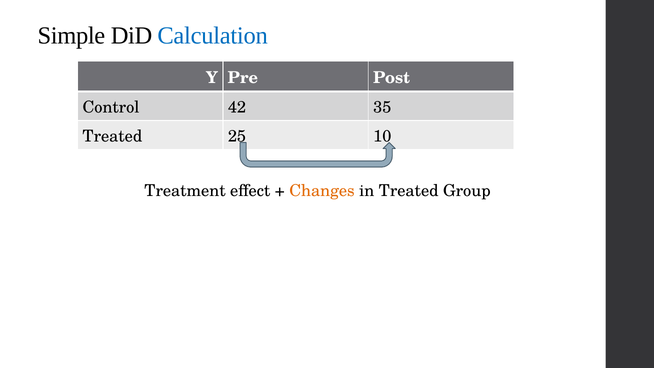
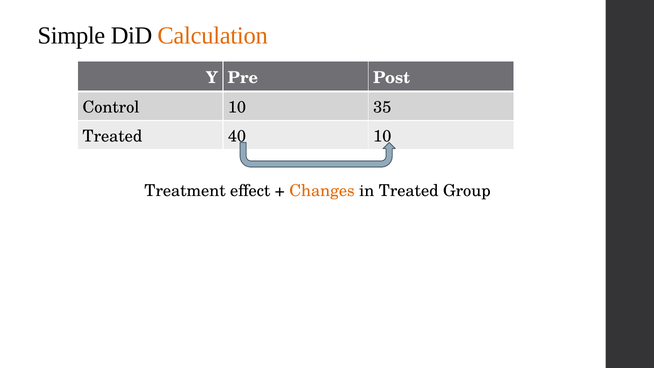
Calculation colour: blue -> orange
Control 42: 42 -> 10
25: 25 -> 40
